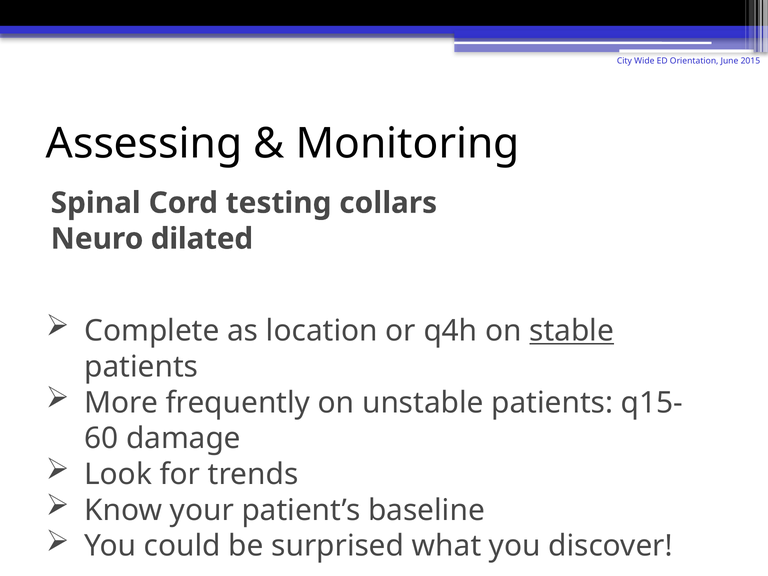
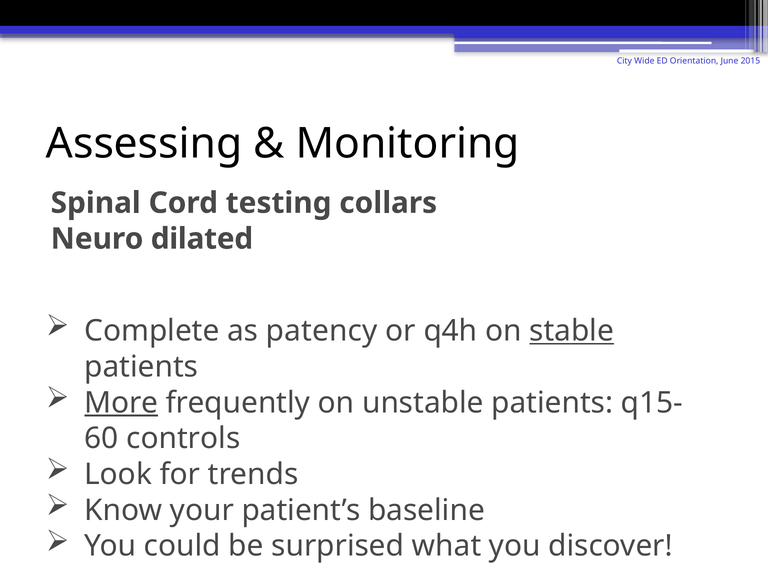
location: location -> patency
More underline: none -> present
damage: damage -> controls
